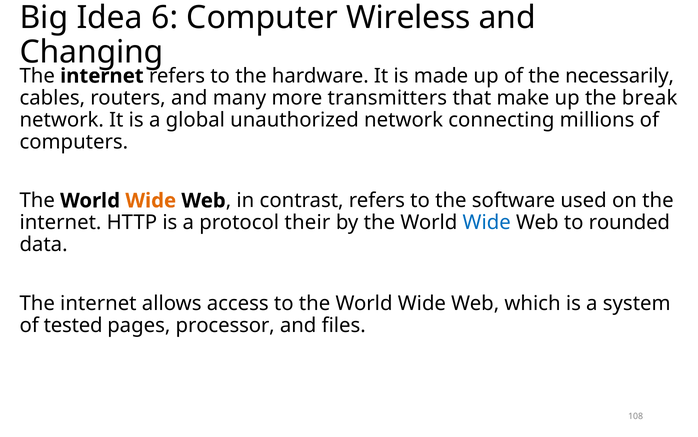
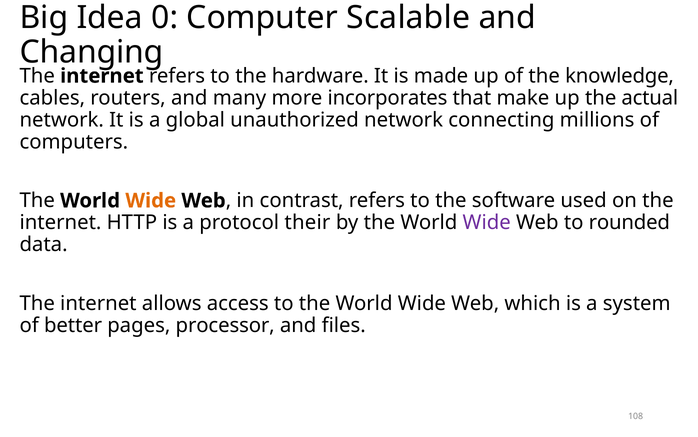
6: 6 -> 0
Wireless: Wireless -> Scalable
necessarily: necessarily -> knowledge
transmitters: transmitters -> incorporates
break: break -> actual
Wide at (487, 222) colour: blue -> purple
tested: tested -> better
